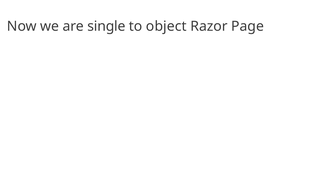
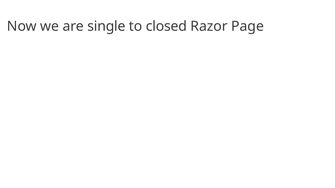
object: object -> closed
